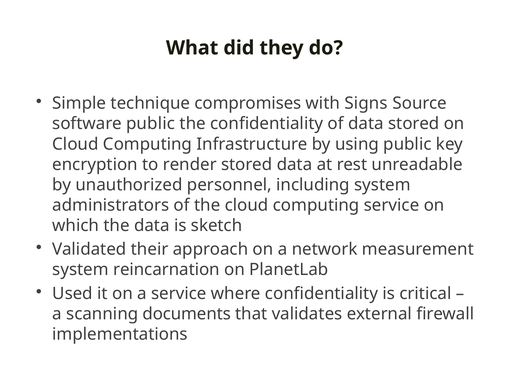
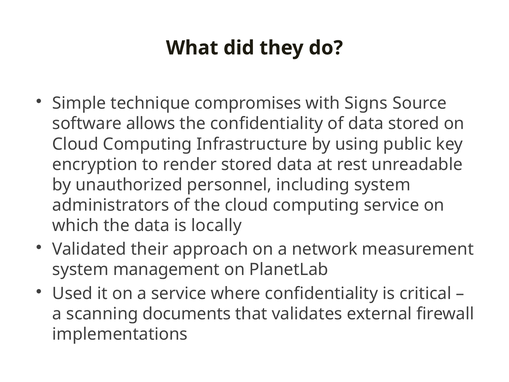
software public: public -> allows
sketch: sketch -> locally
reincarnation: reincarnation -> management
